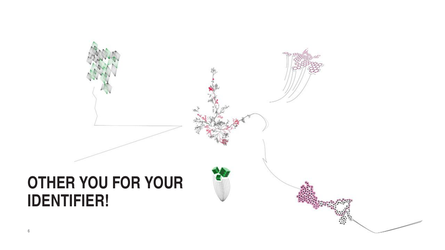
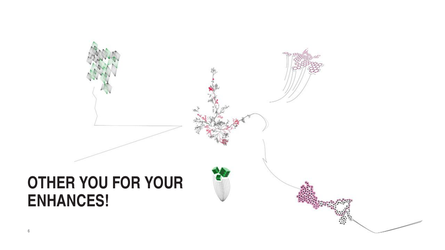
IDENTIFIER: IDENTIFIER -> ENHANCES
